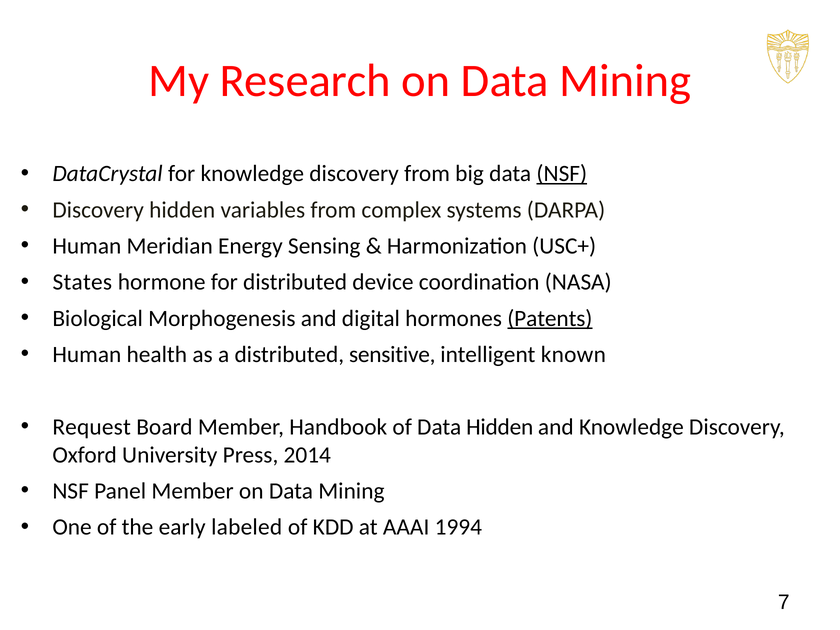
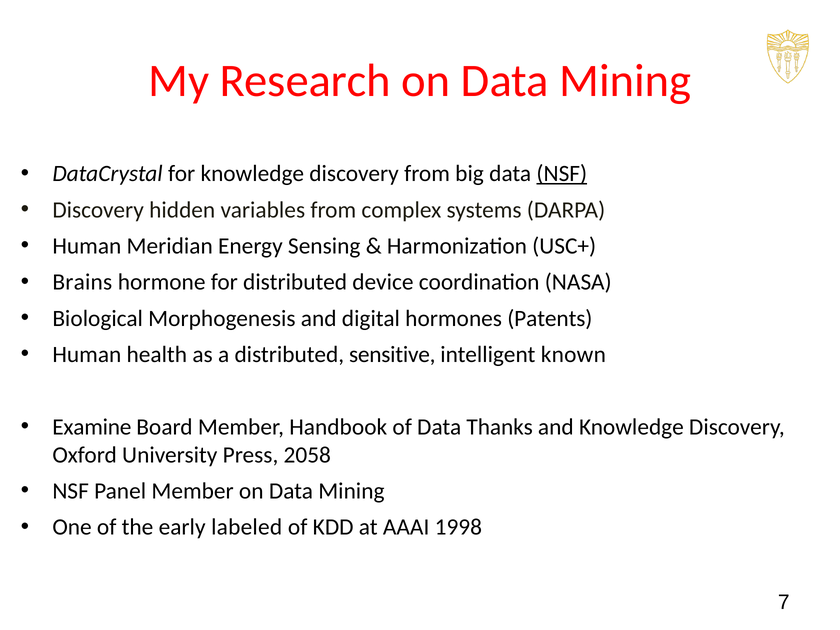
States: States -> Brains
Patents underline: present -> none
Request: Request -> Examine
Data Hidden: Hidden -> Thanks
2014: 2014 -> 2058
1994: 1994 -> 1998
